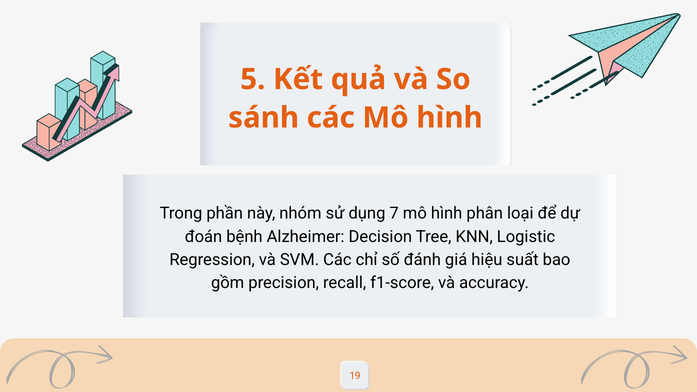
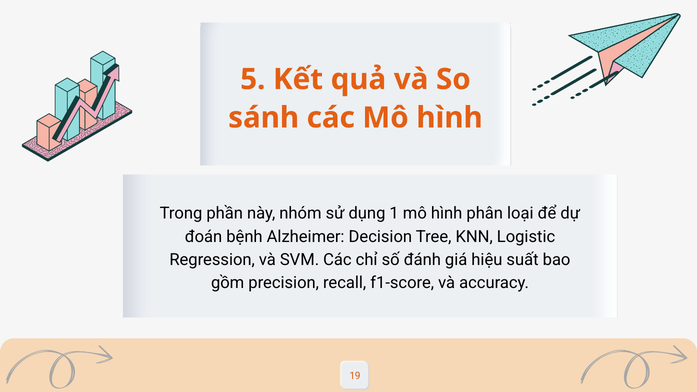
7: 7 -> 1
